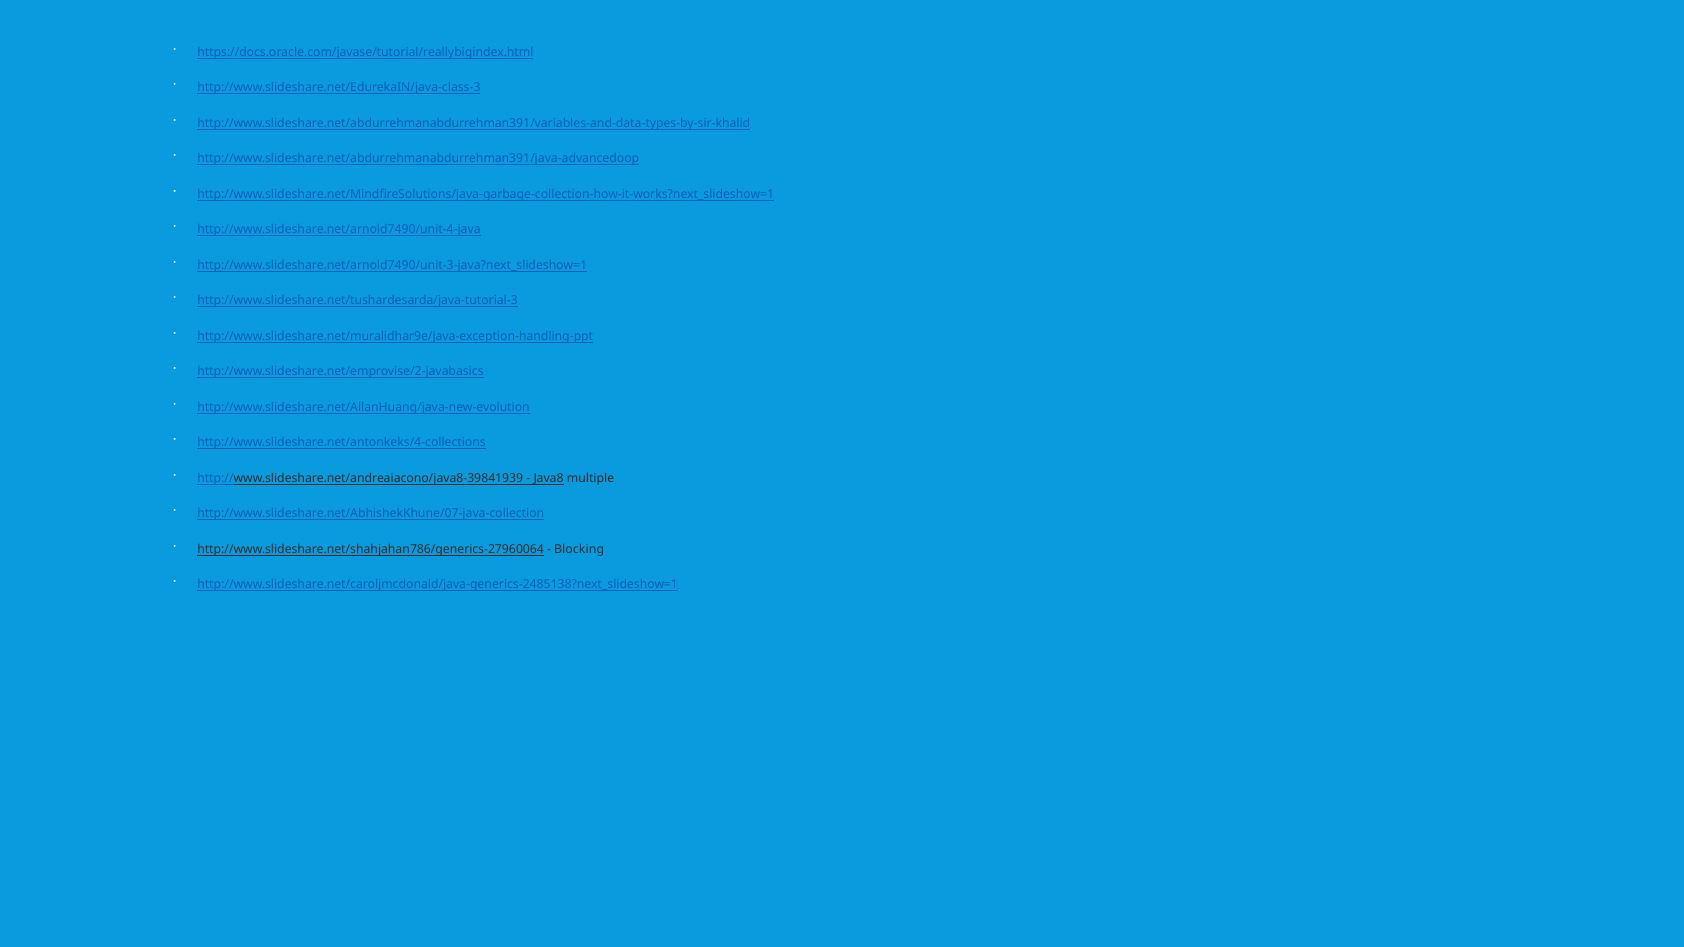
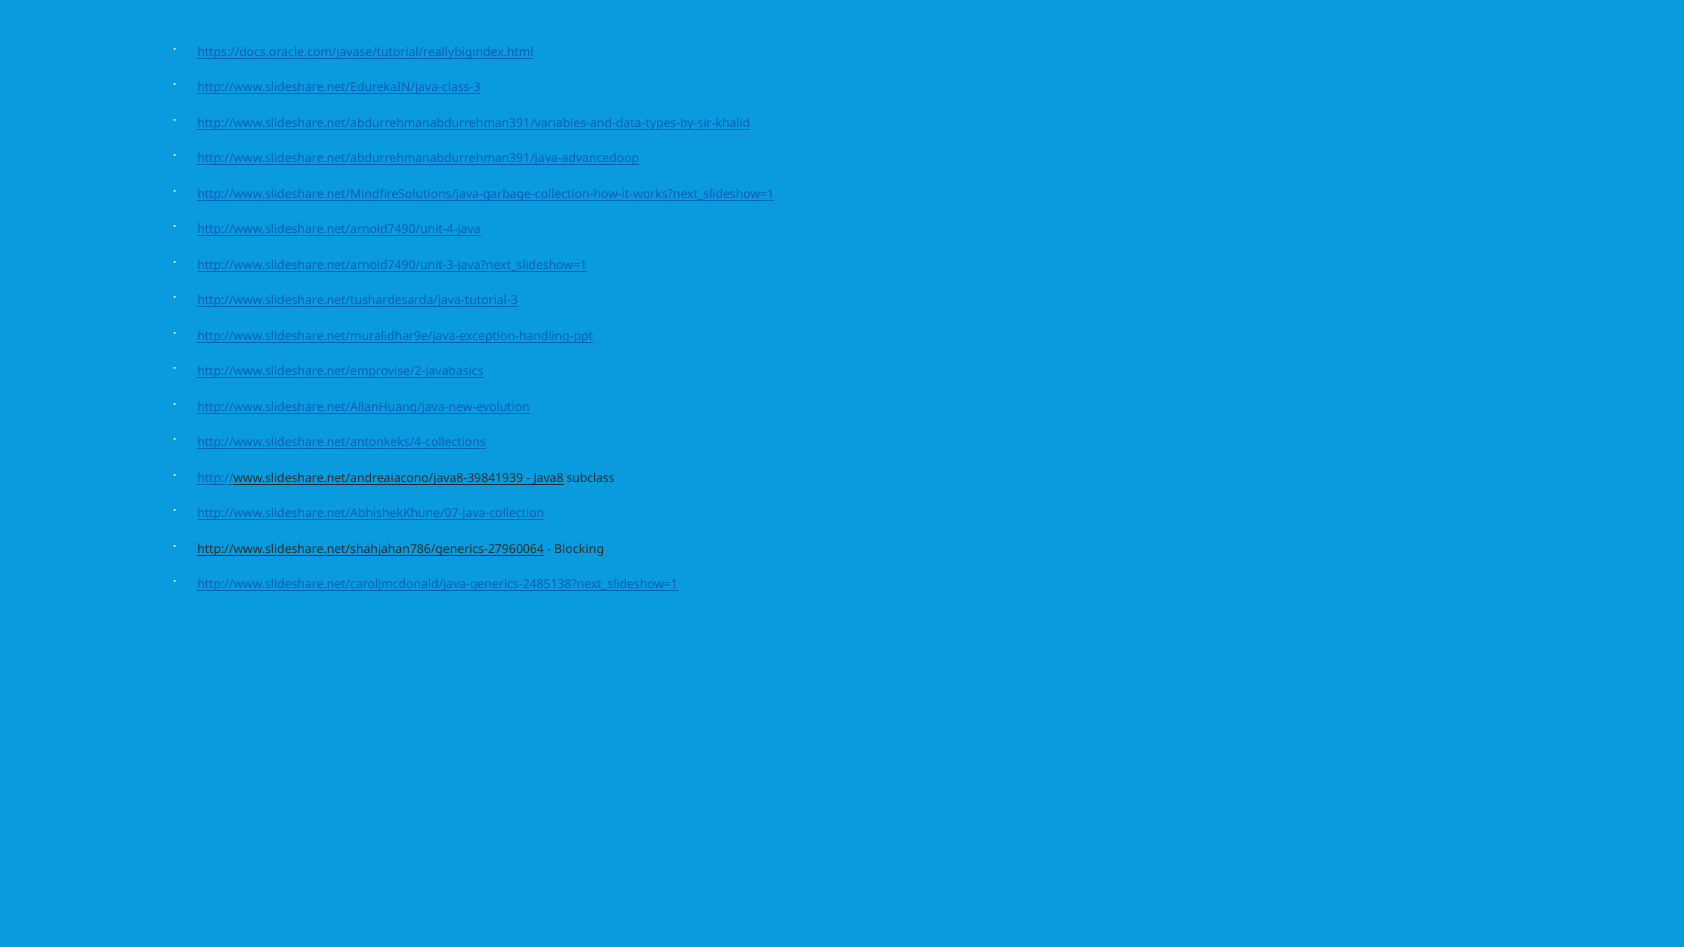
multiple: multiple -> subclass
